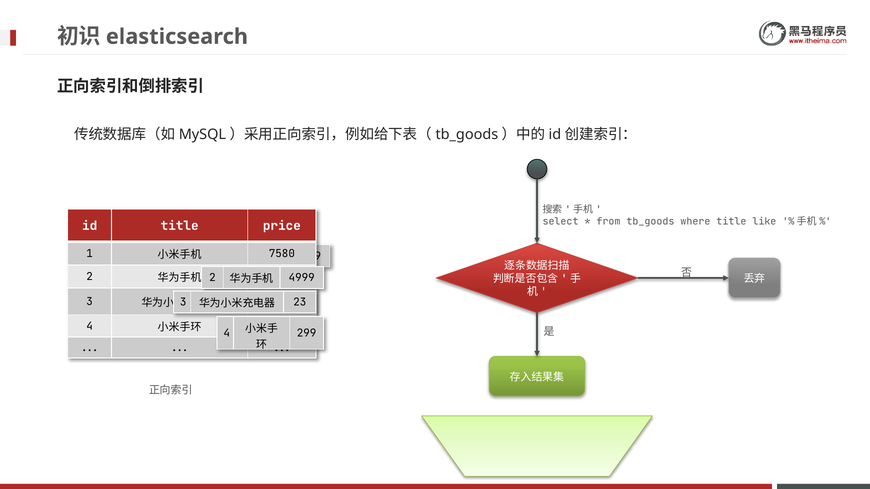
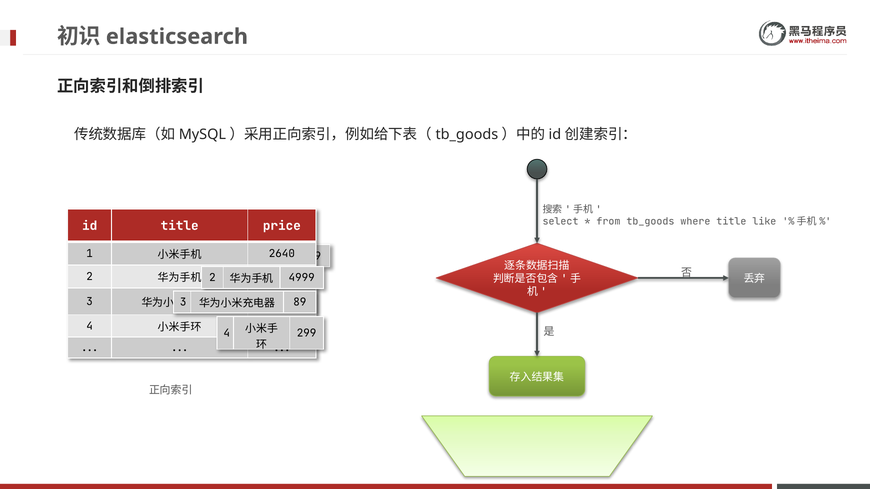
7580: 7580 -> 2640
23: 23 -> 89
